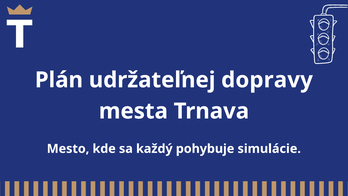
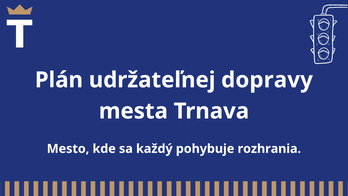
simulácie: simulácie -> rozhrania
